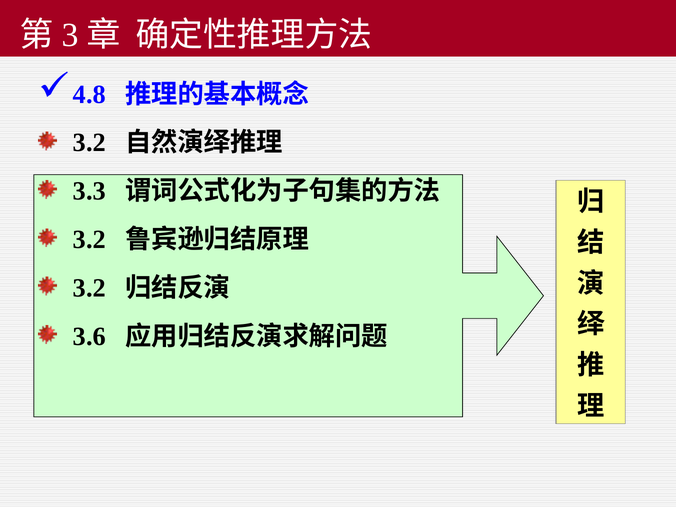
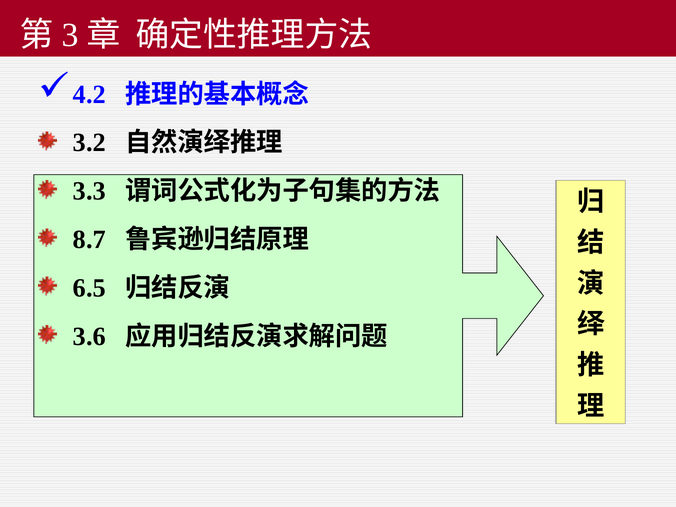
4.8: 4.8 -> 4.2
3.2 at (89, 240): 3.2 -> 8.7
3.2 at (89, 288): 3.2 -> 6.5
